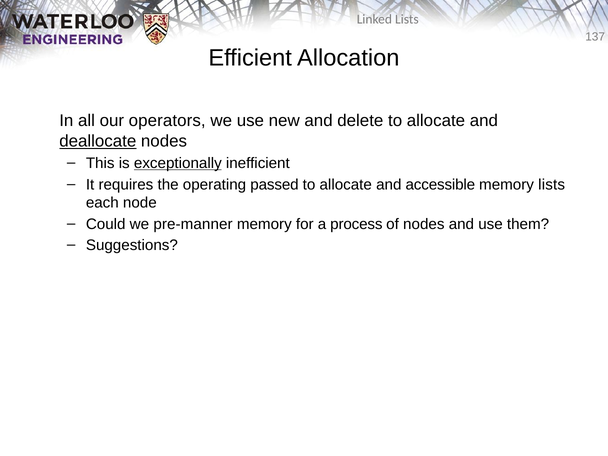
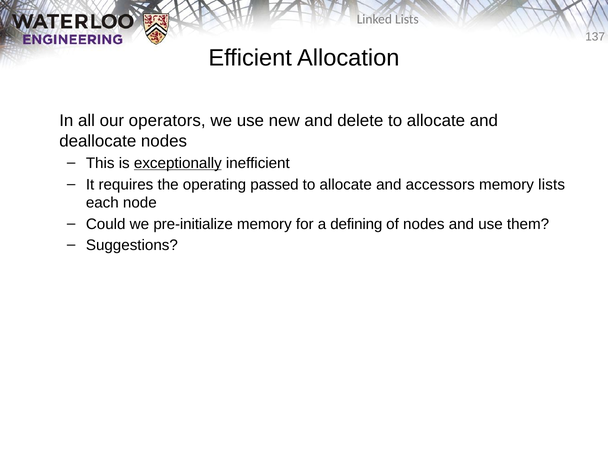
deallocate underline: present -> none
accessible: accessible -> accessors
pre-manner: pre-manner -> pre-initialize
process: process -> defining
